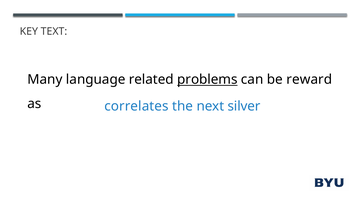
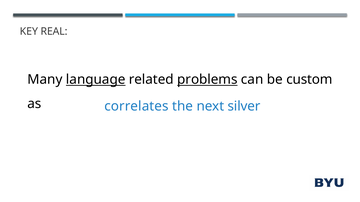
TEXT: TEXT -> REAL
language underline: none -> present
reward: reward -> custom
